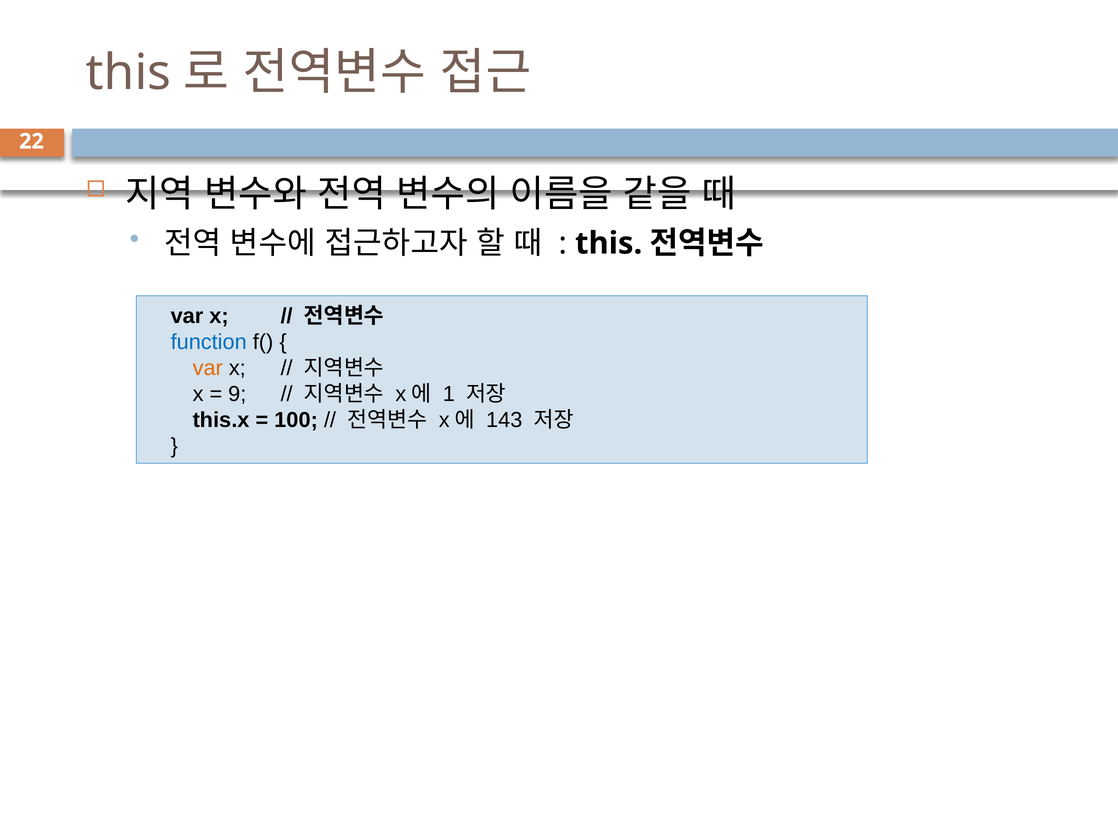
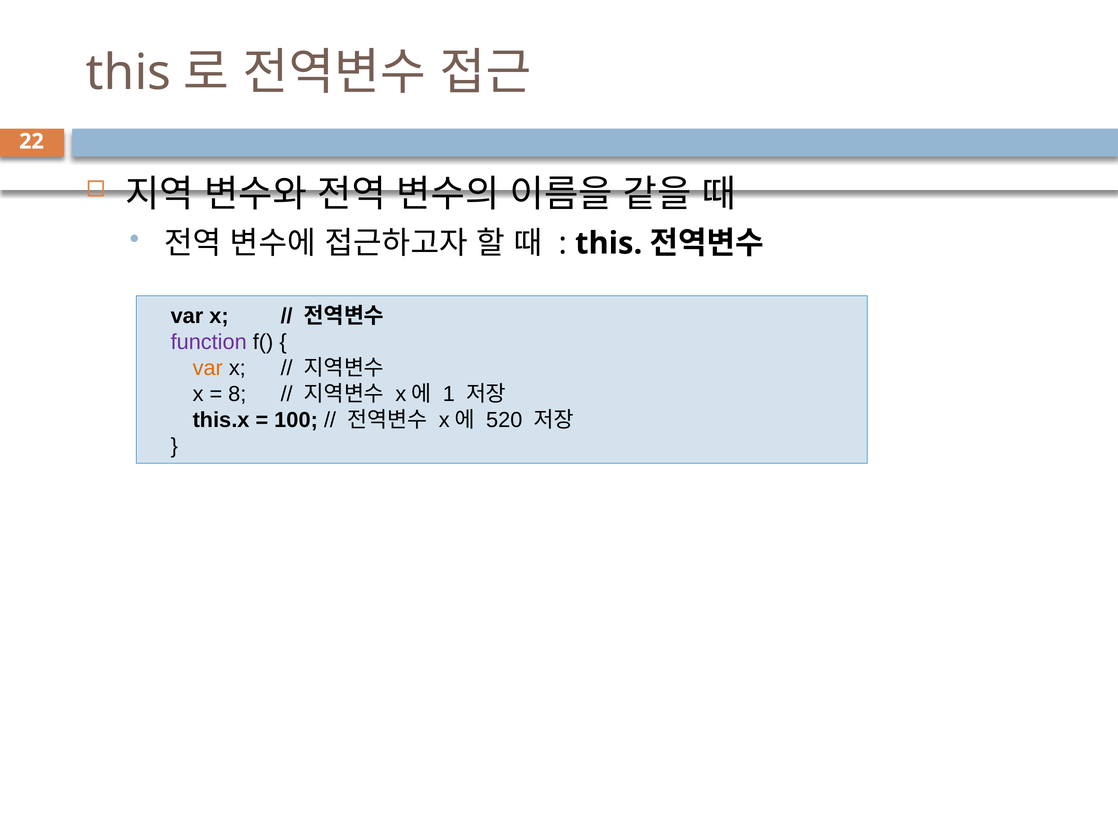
function colour: blue -> purple
9: 9 -> 8
143: 143 -> 520
